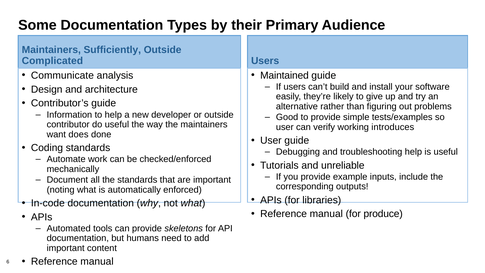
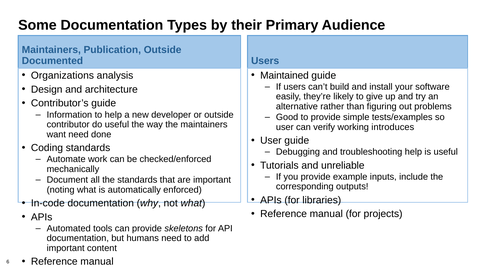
Sufficiently: Sufficiently -> Publication
Complicated: Complicated -> Documented
Communicate: Communicate -> Organizations
want does: does -> need
produce: produce -> projects
